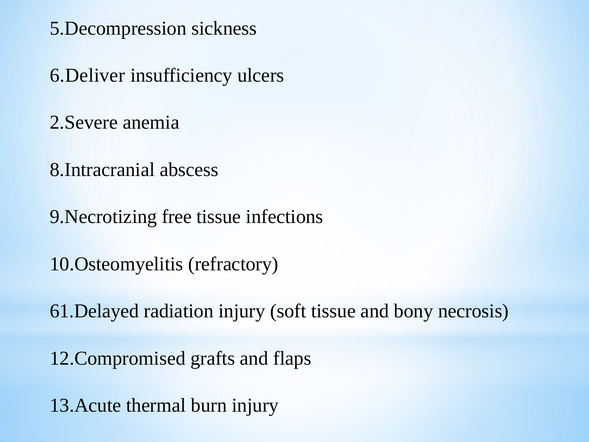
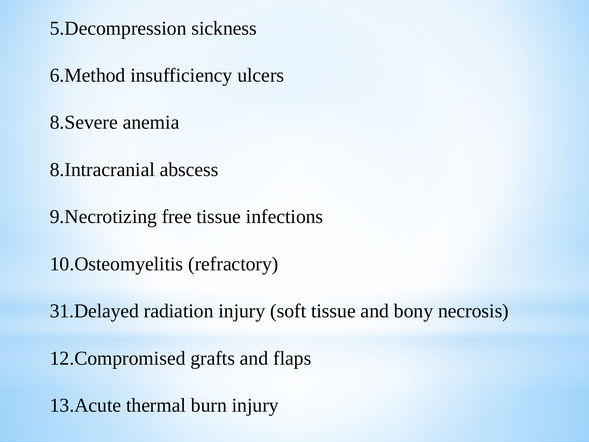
6.Deliver: 6.Deliver -> 6.Method
2.Severe: 2.Severe -> 8.Severe
61.Delayed: 61.Delayed -> 31.Delayed
